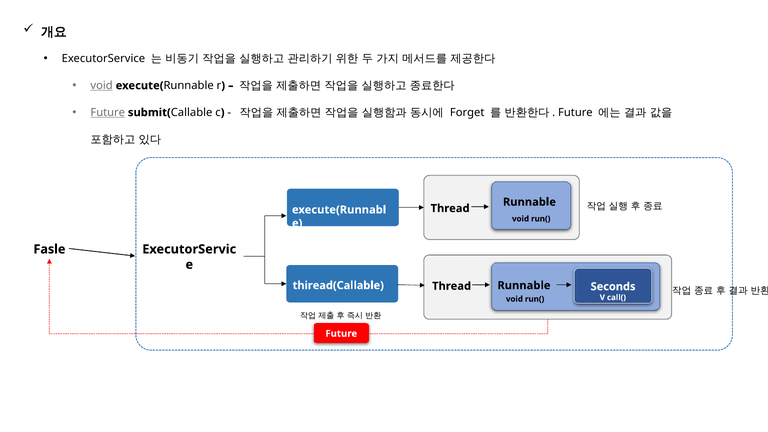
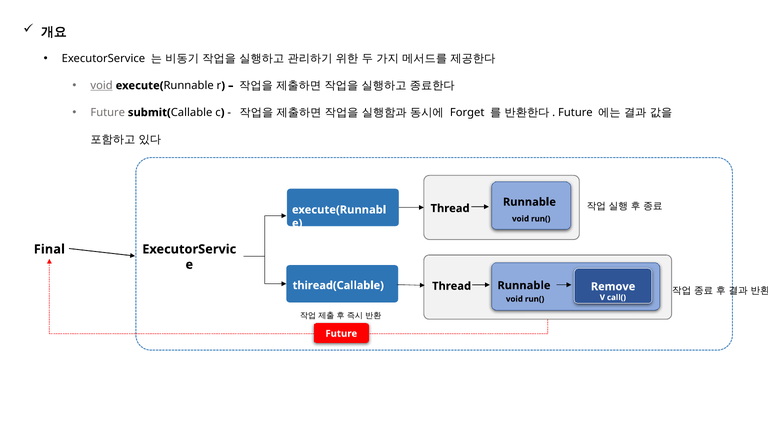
Future at (108, 112) underline: present -> none
Fasle: Fasle -> Final
Seconds: Seconds -> Remove
